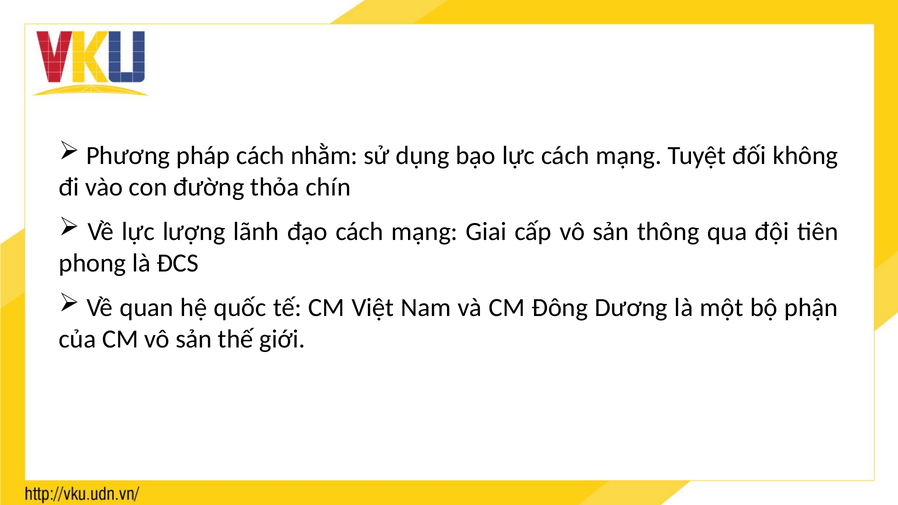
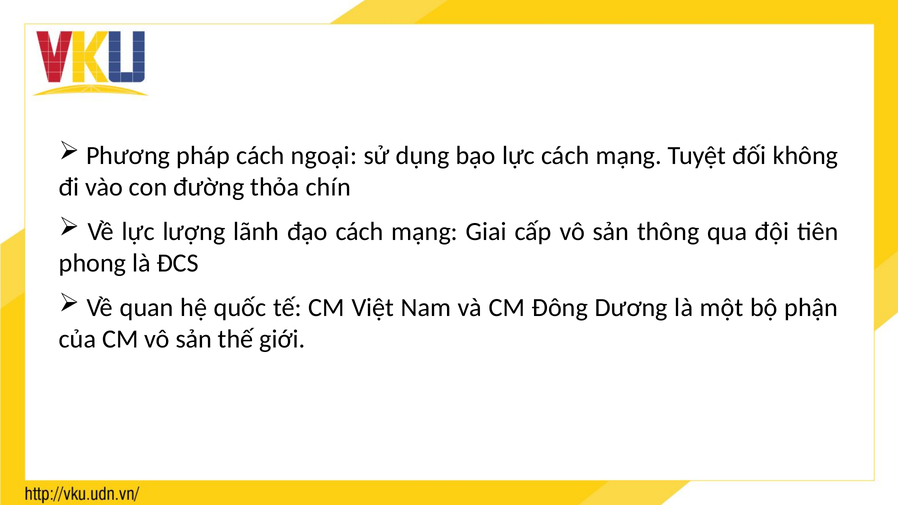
nhằm: nhằm -> ngoại
